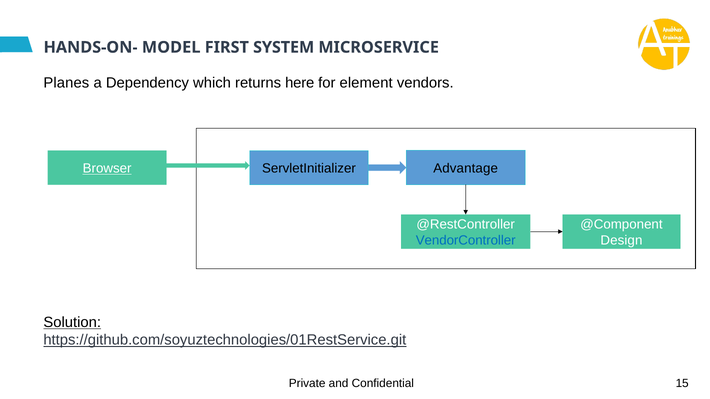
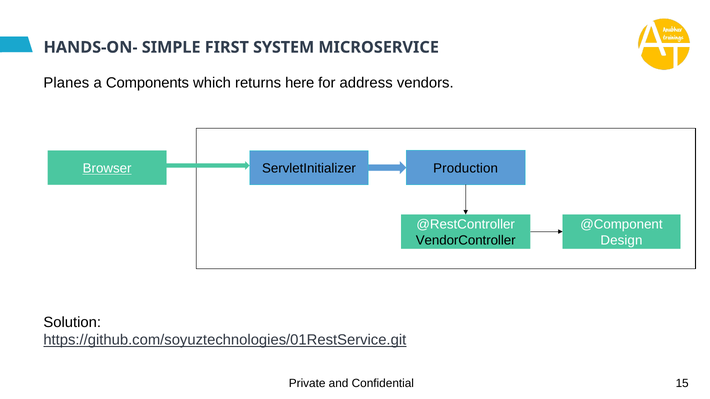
MODEL: MODEL -> SIMPLE
Dependency: Dependency -> Components
element: element -> address
Advantage: Advantage -> Production
VendorController colour: blue -> black
Solution underline: present -> none
